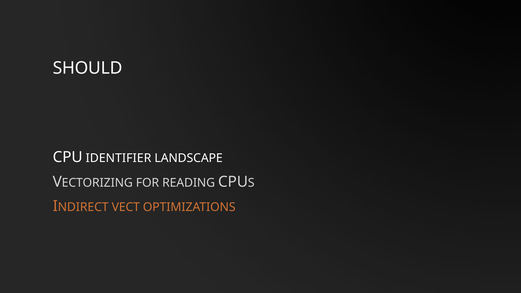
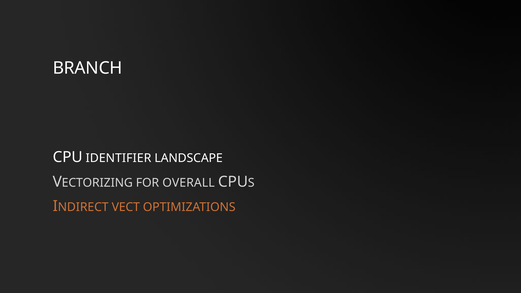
SHOULD: SHOULD -> BRANCH
READING: READING -> OVERALL
